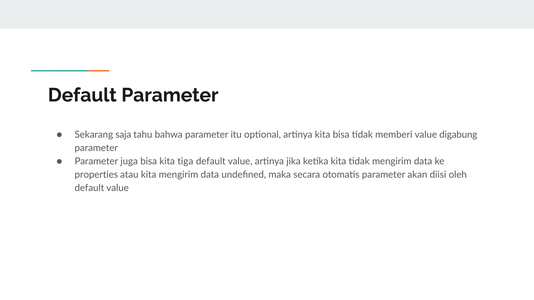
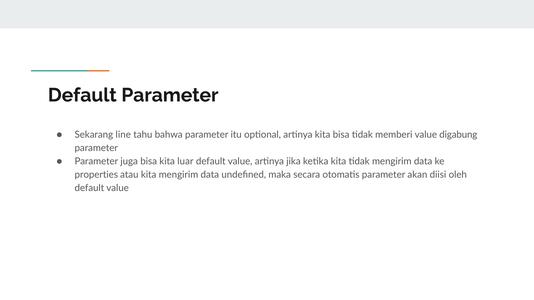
saja: saja -> line
tiga: tiga -> luar
